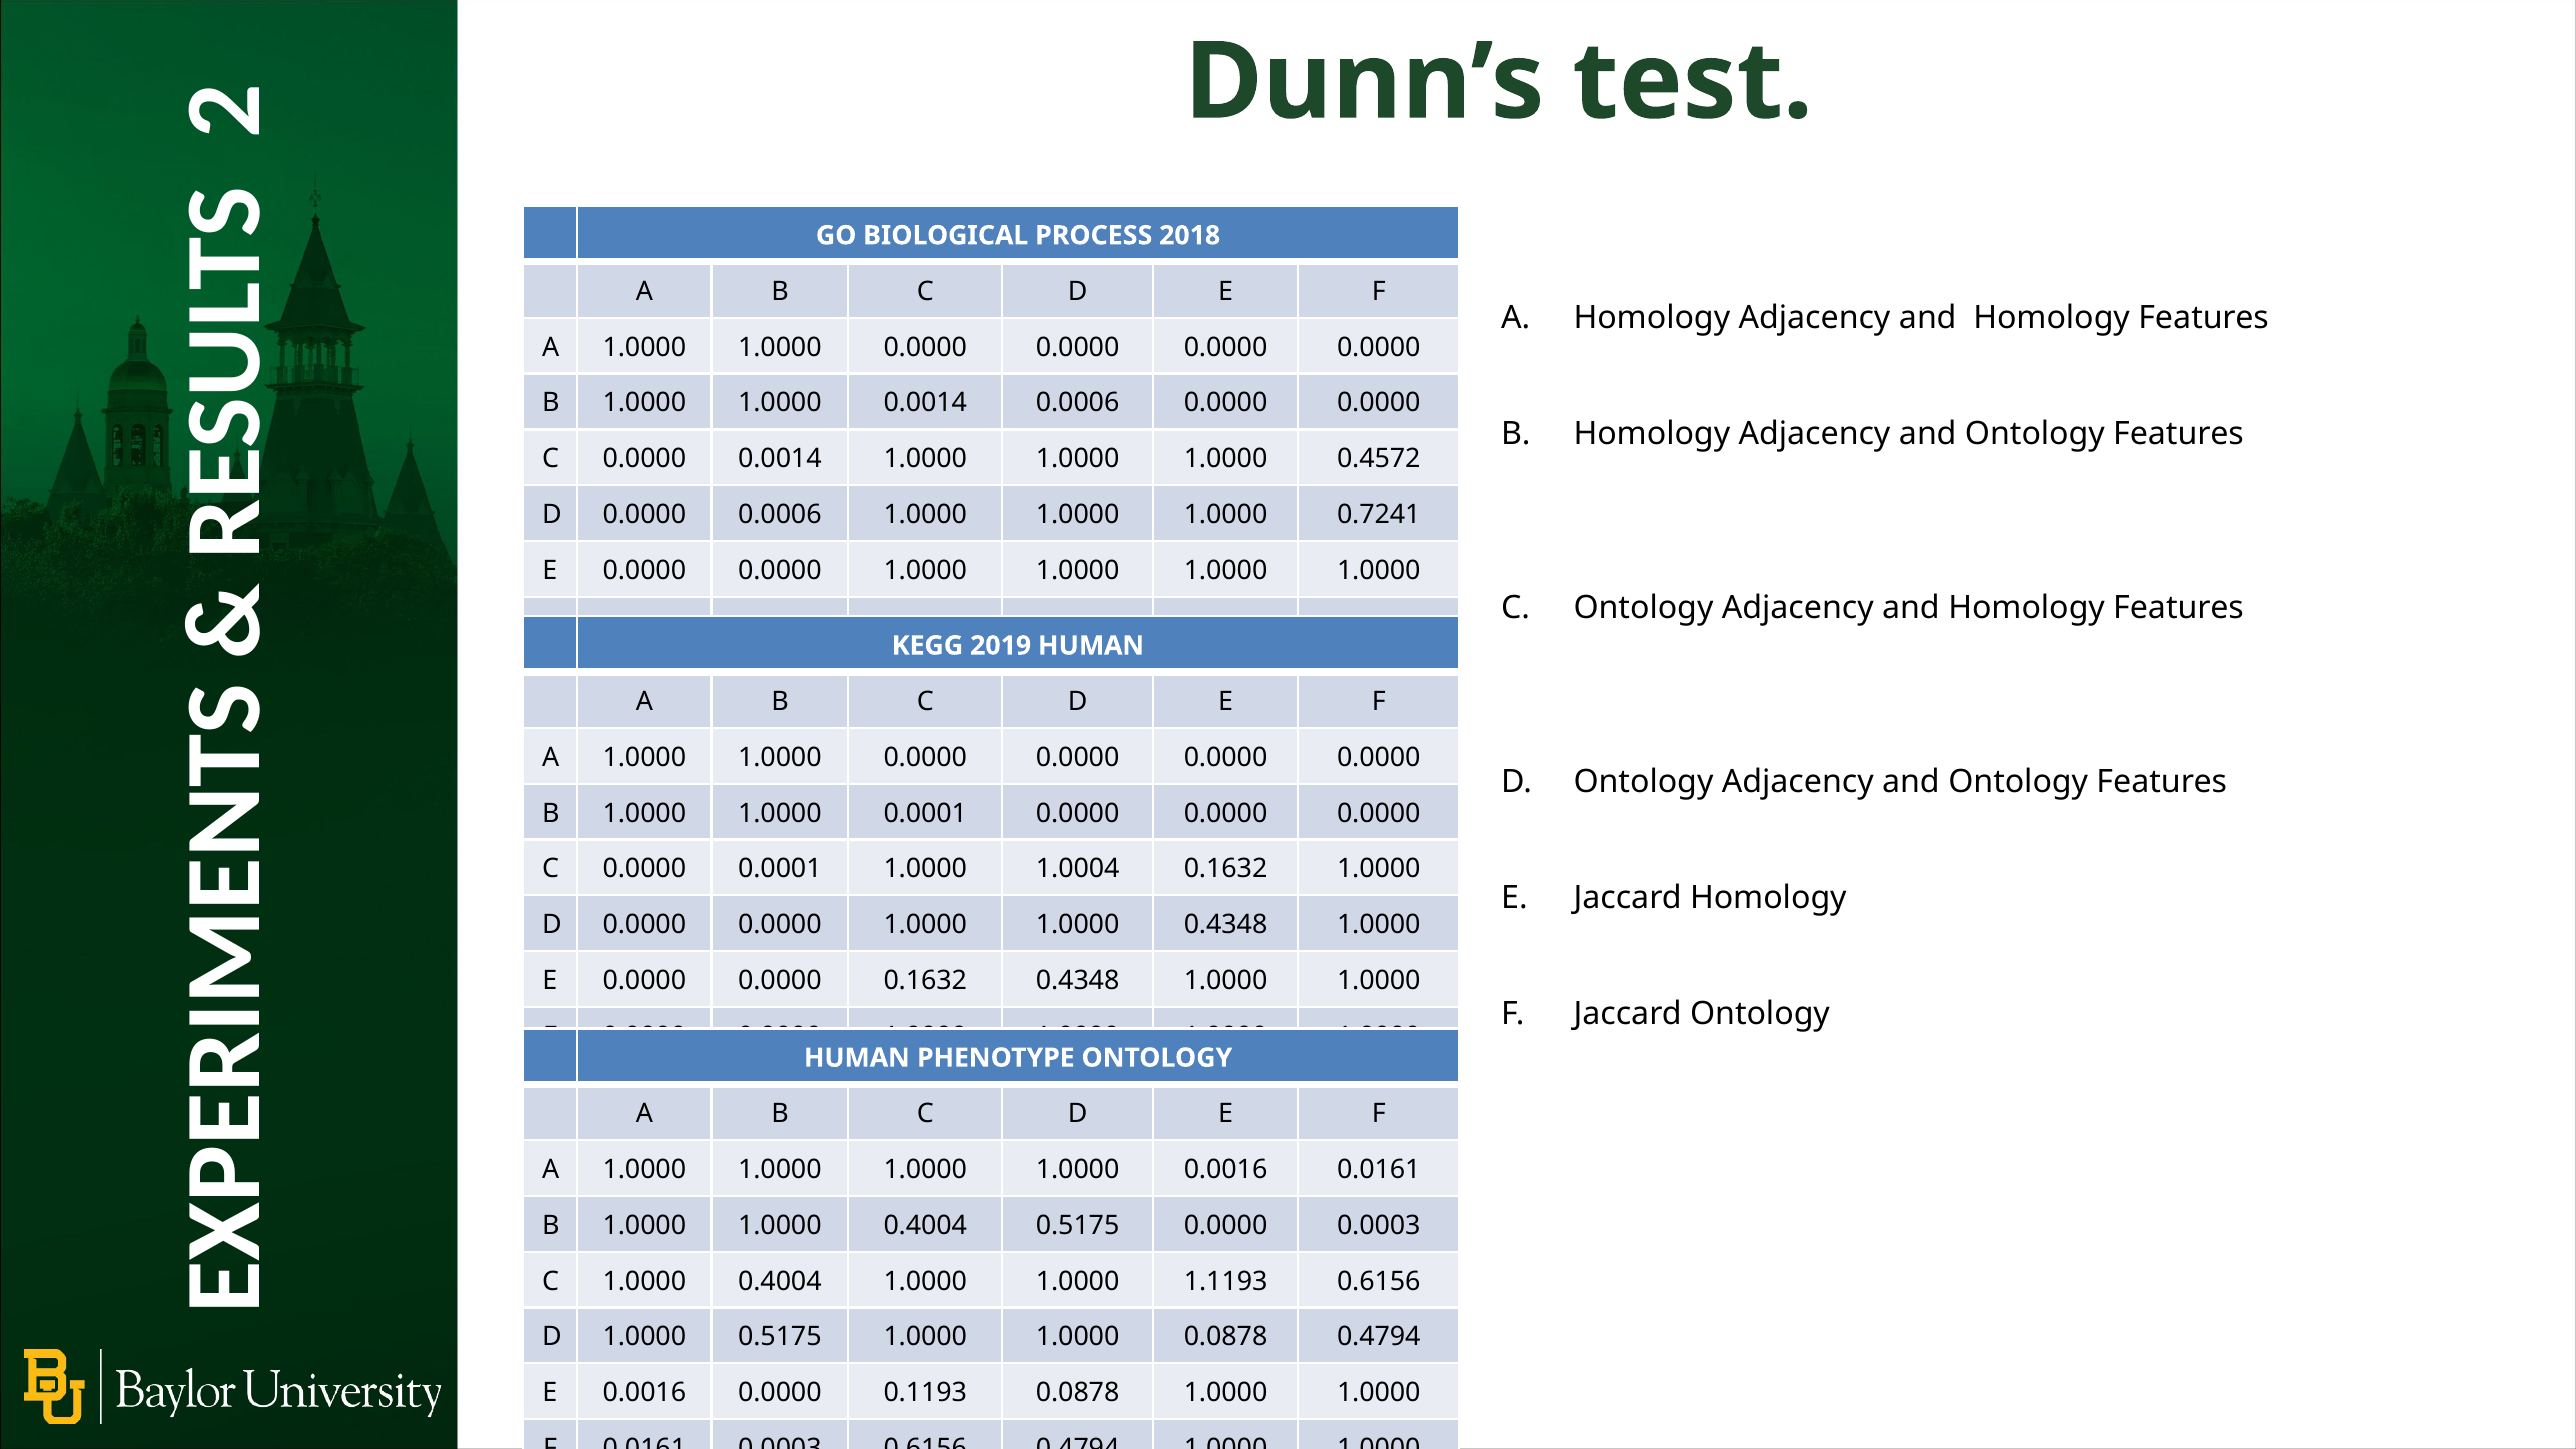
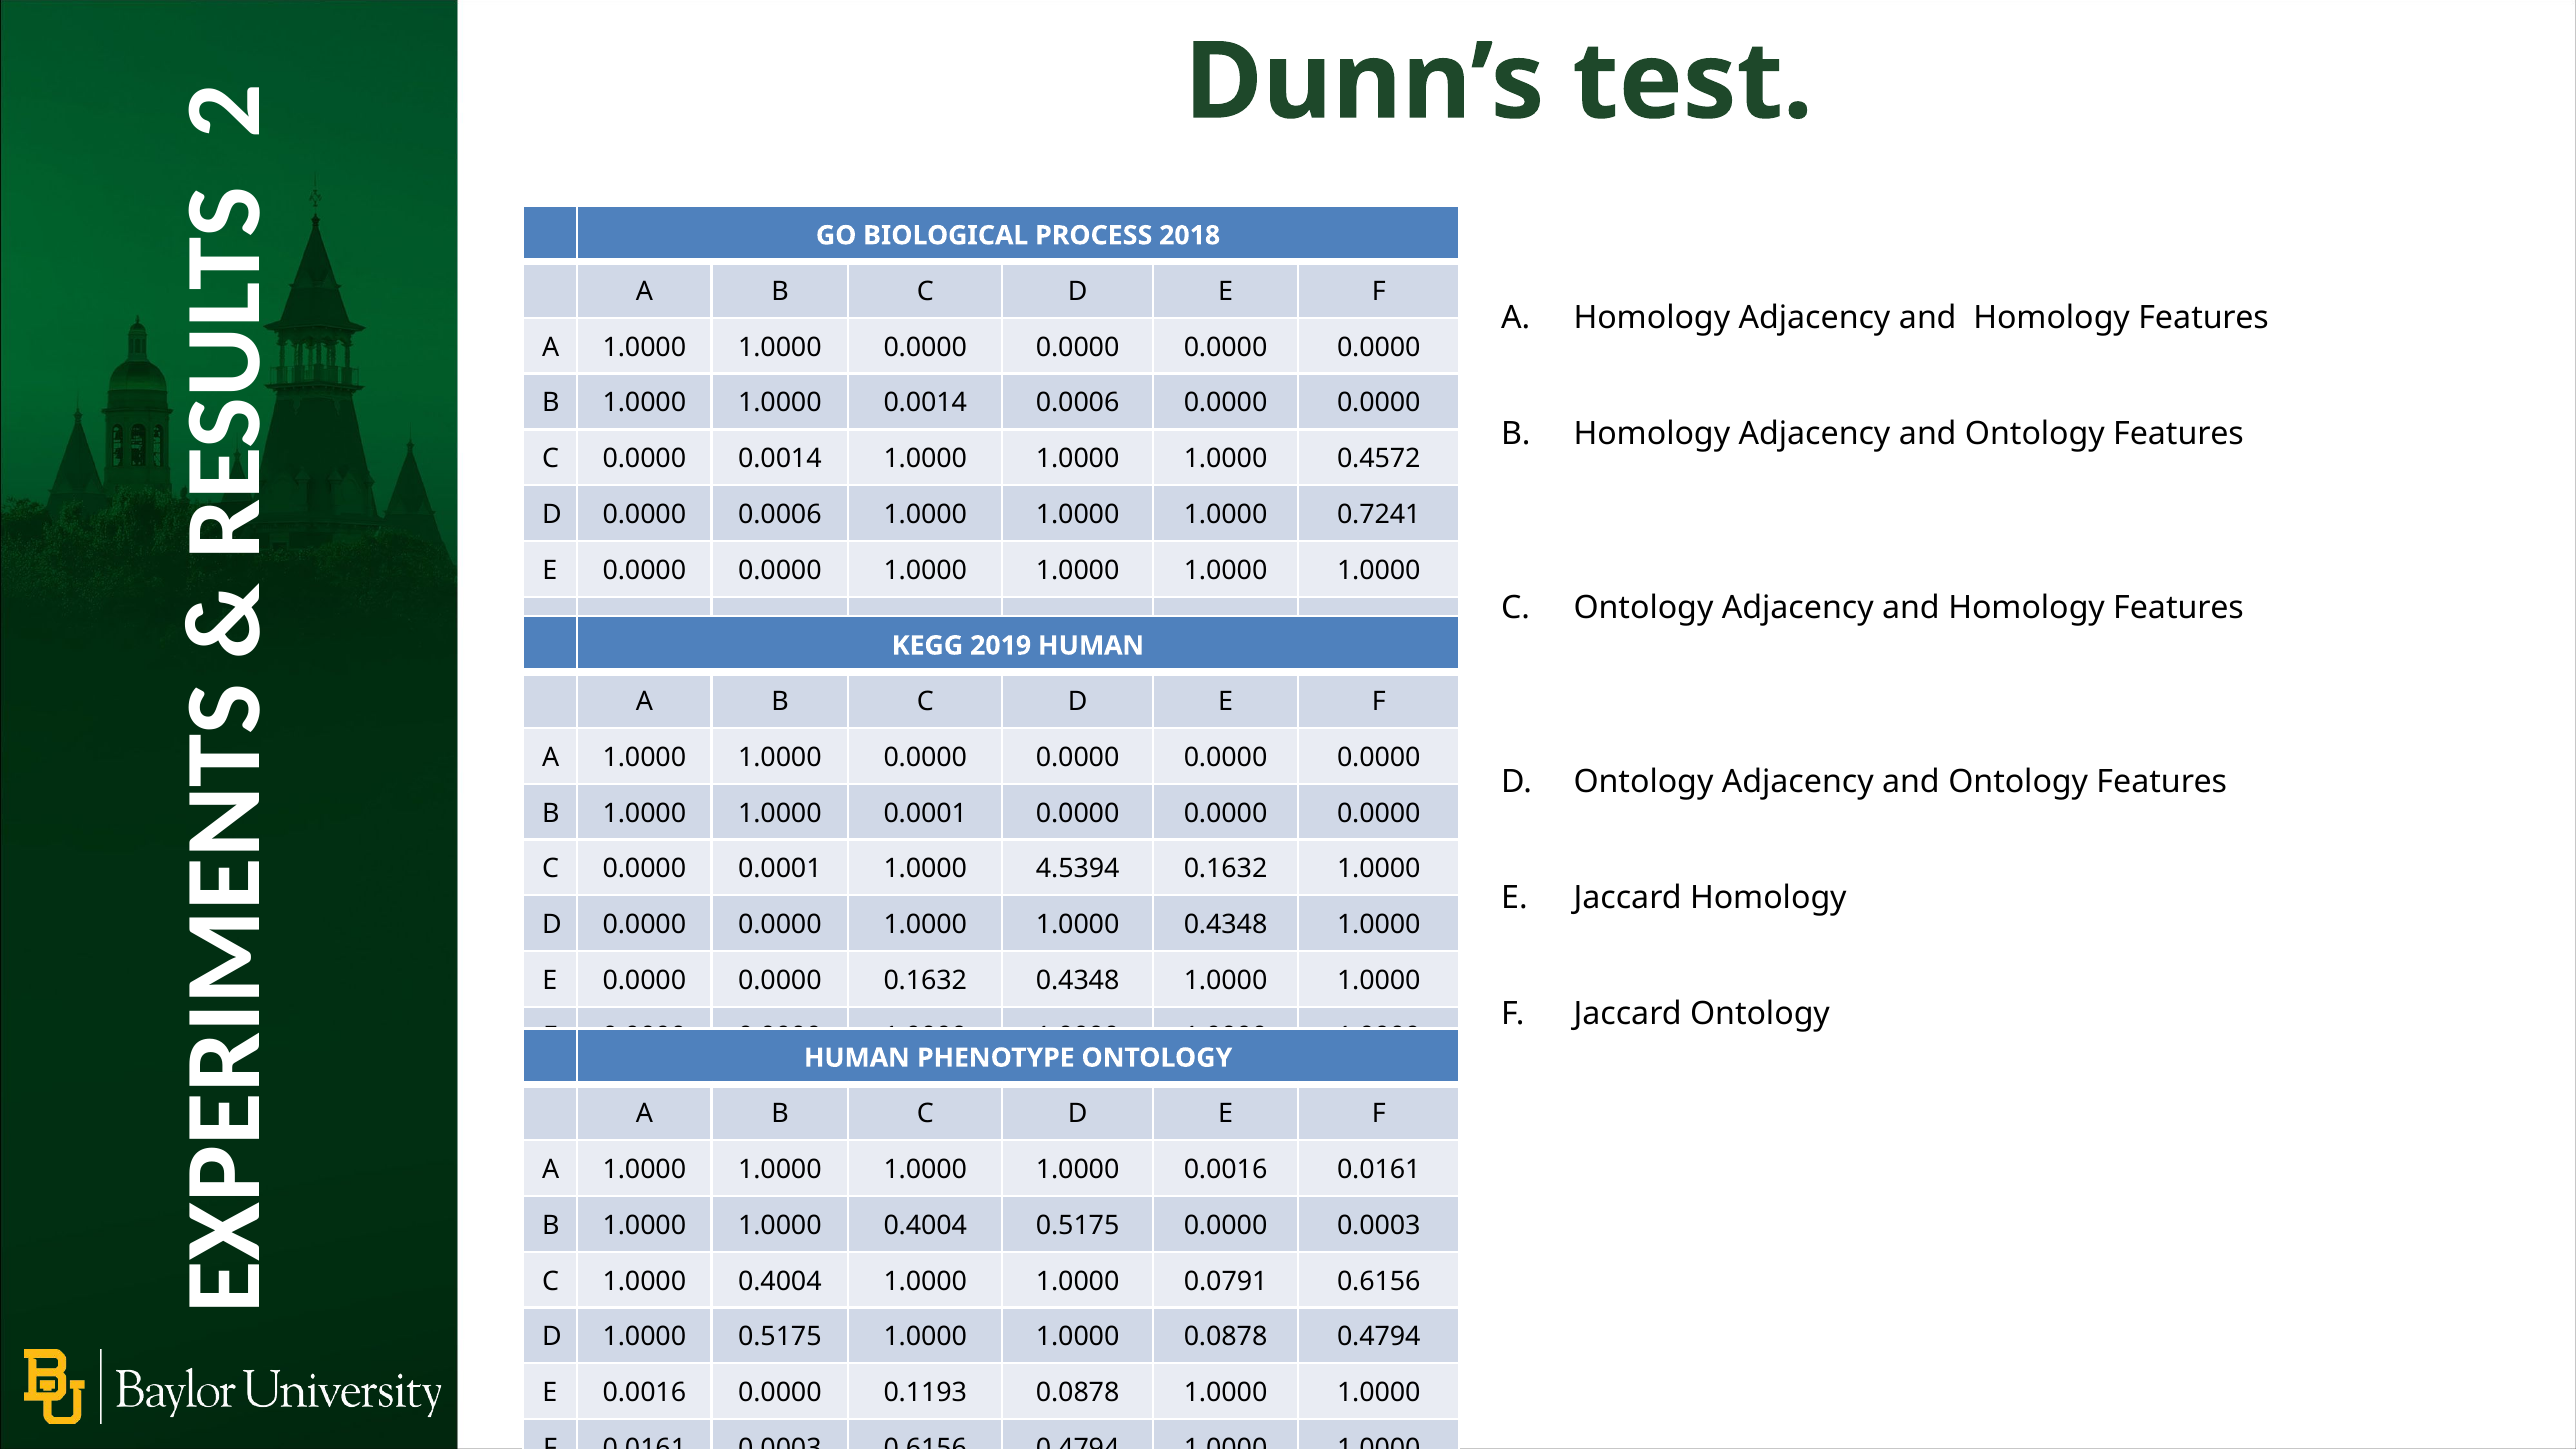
1.0004: 1.0004 -> 4.5394
1.1193: 1.1193 -> 0.0791
